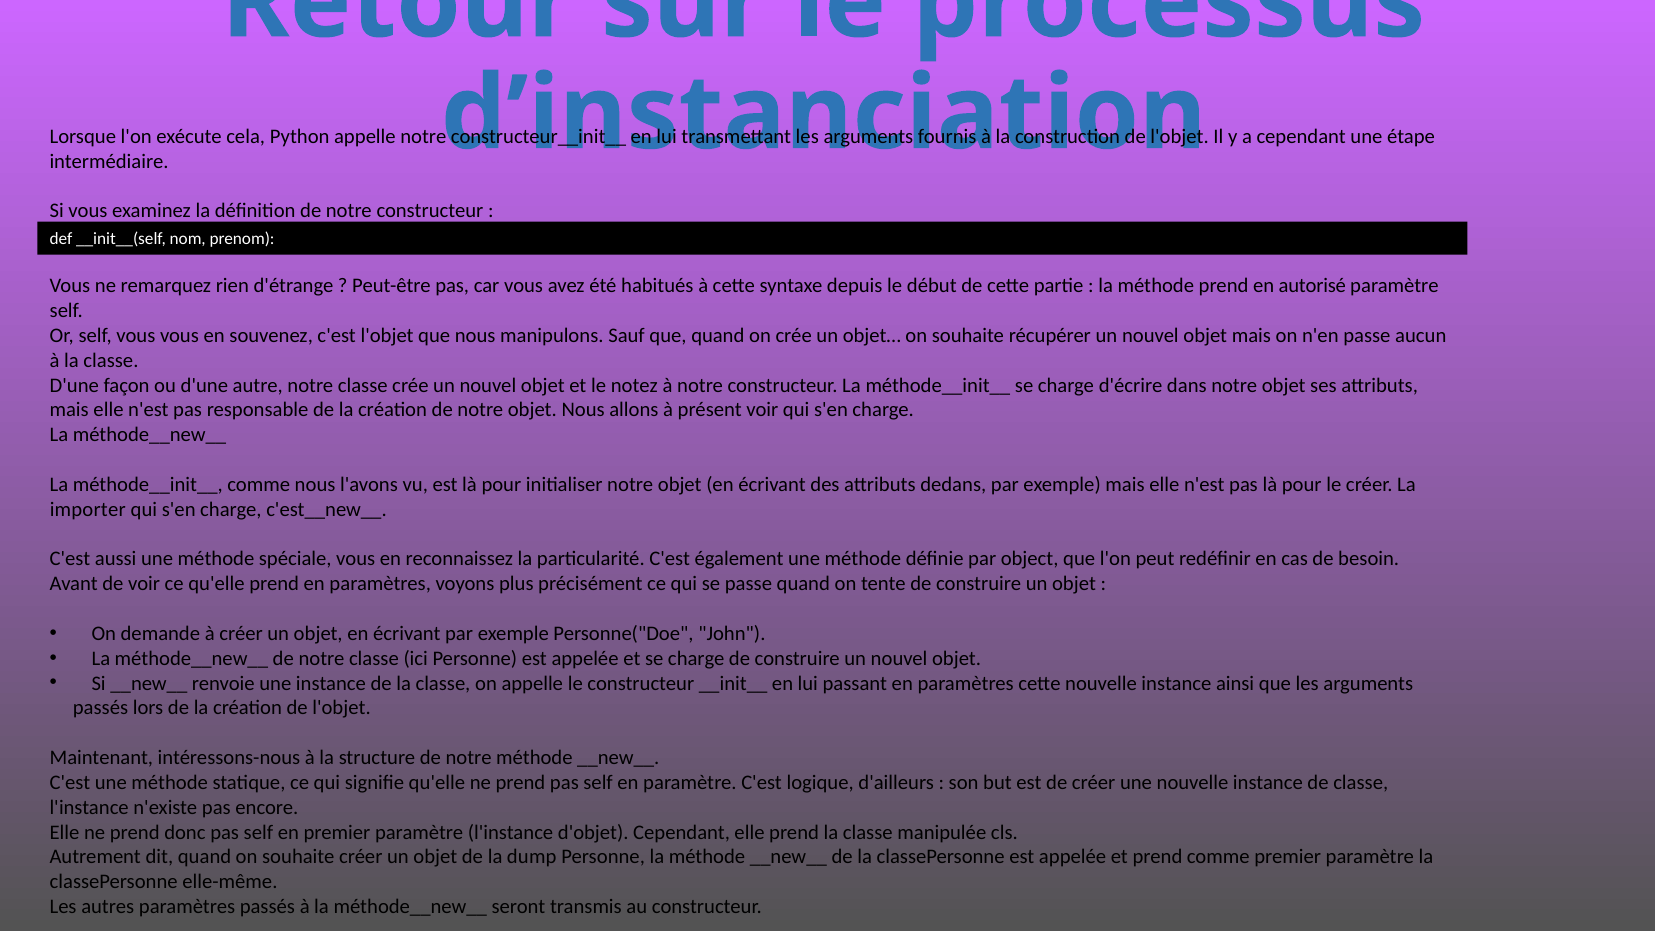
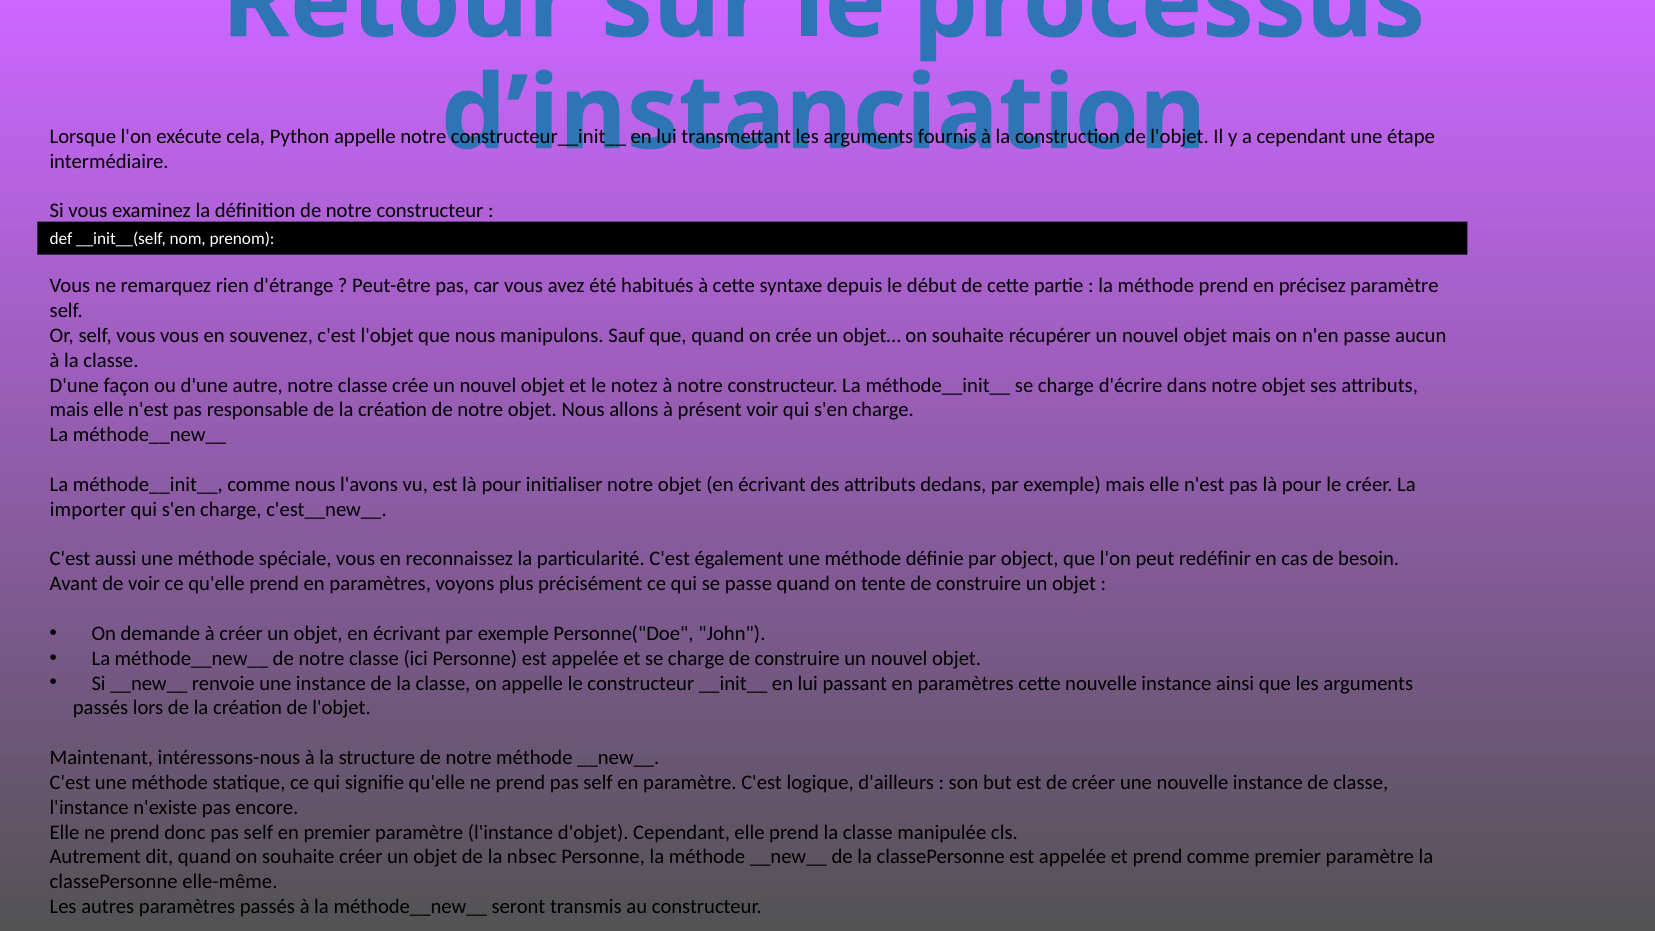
autorisé: autorisé -> précisez
dump: dump -> nbsec
